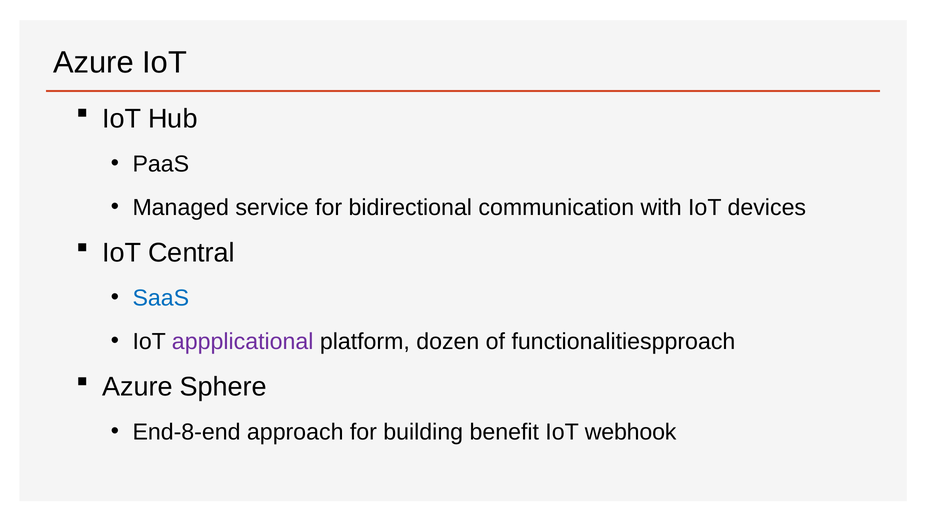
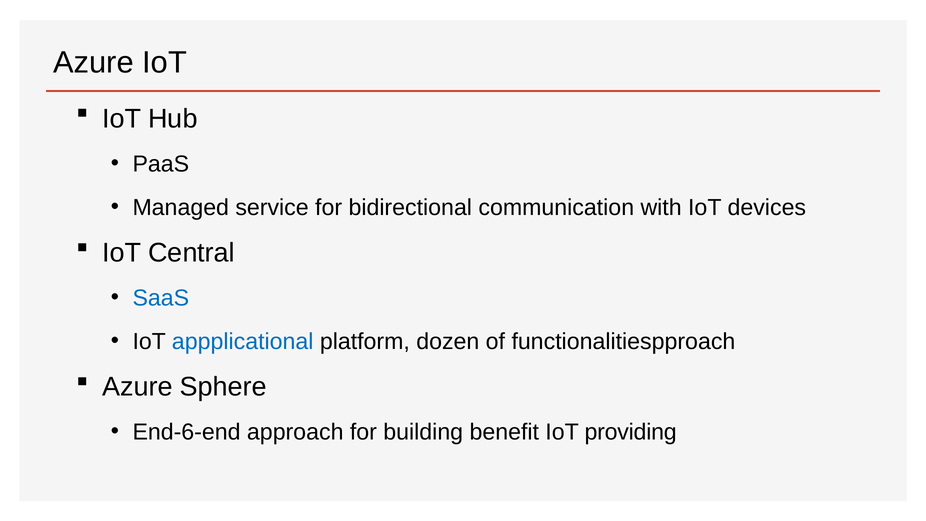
appplicational colour: purple -> blue
End-8-end: End-8-end -> End-6-end
webhook: webhook -> providing
